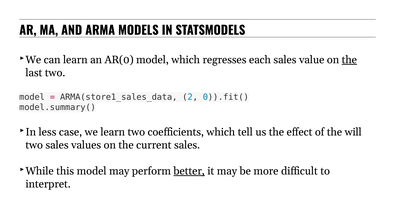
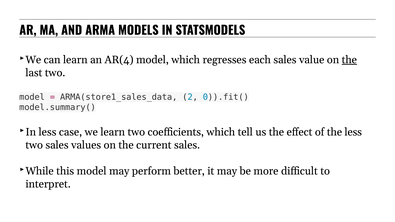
AR(0: AR(0 -> AR(4
the will: will -> less
better underline: present -> none
